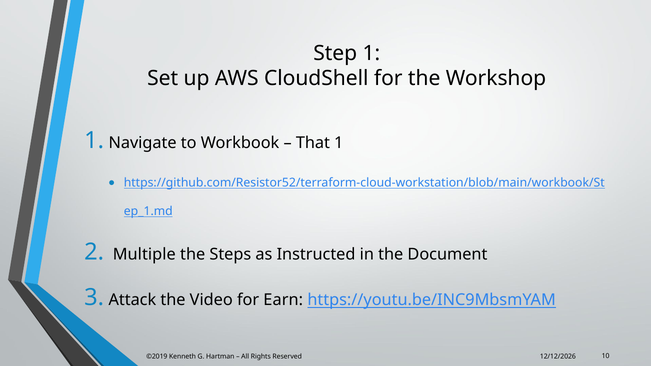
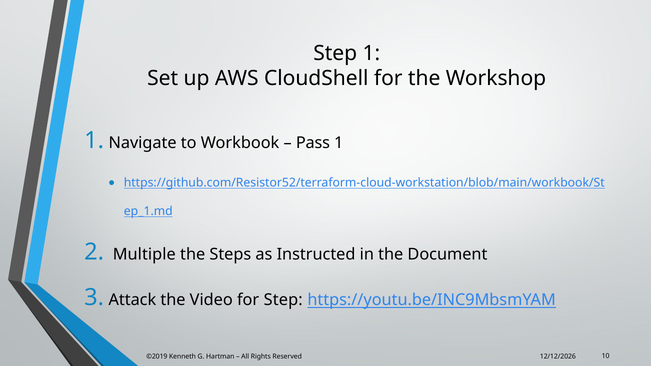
That: That -> Pass
for Earn: Earn -> Step
